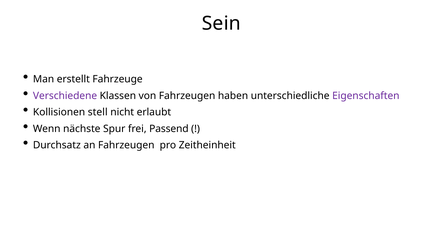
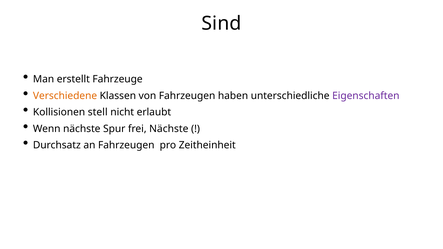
Sein: Sein -> Sind
Verschiedene colour: purple -> orange
frei Passend: Passend -> Nächste
